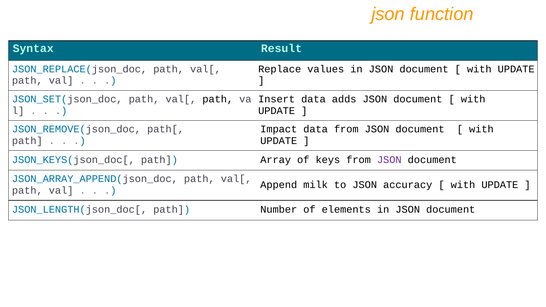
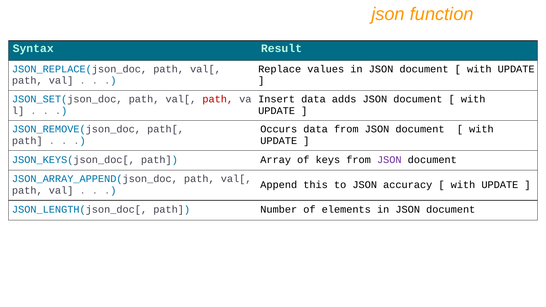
path at (218, 99) colour: black -> red
Impact: Impact -> Occurs
milk: milk -> this
